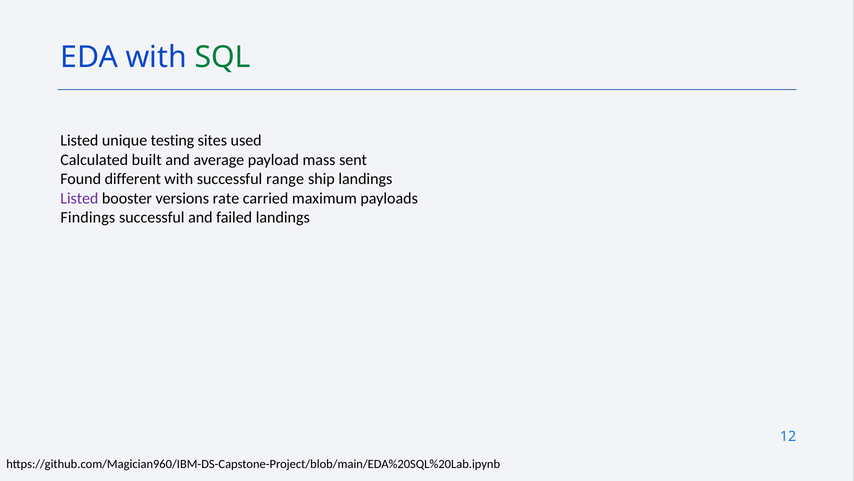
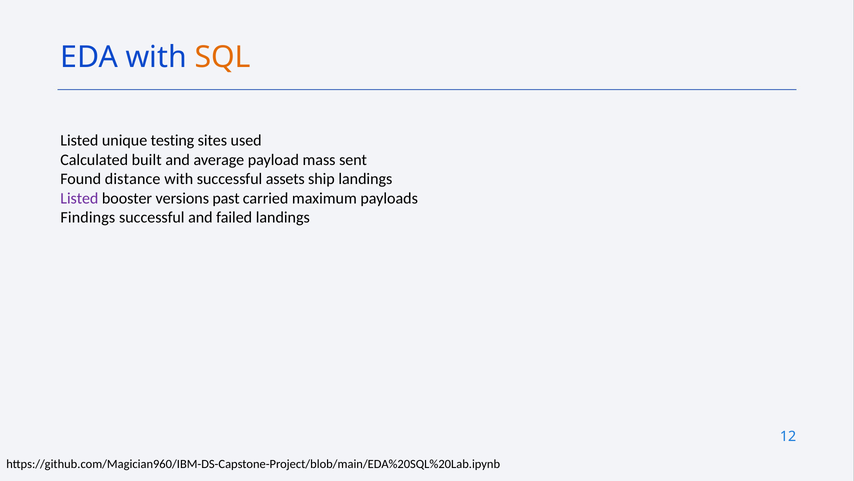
SQL colour: green -> orange
different: different -> distance
range: range -> assets
rate: rate -> past
